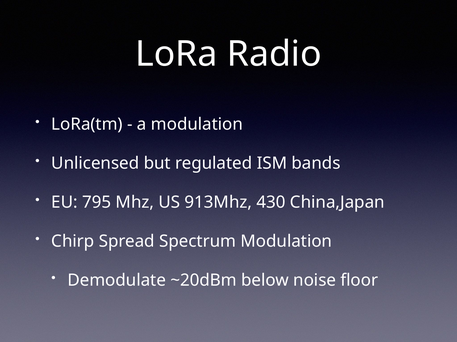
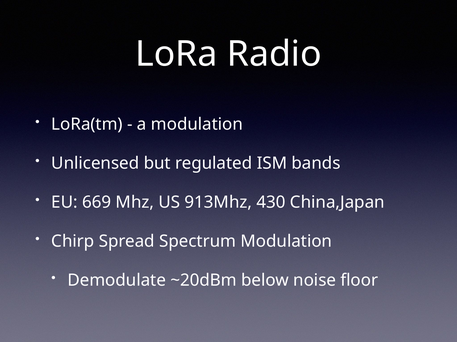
795: 795 -> 669
